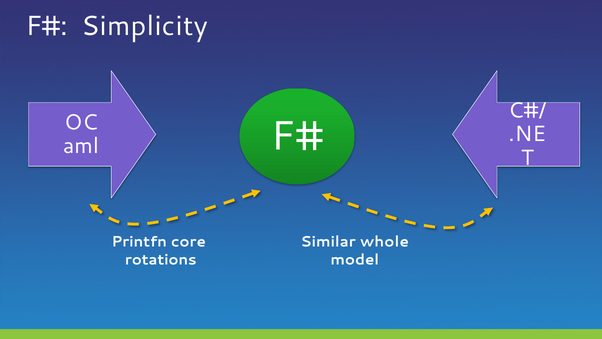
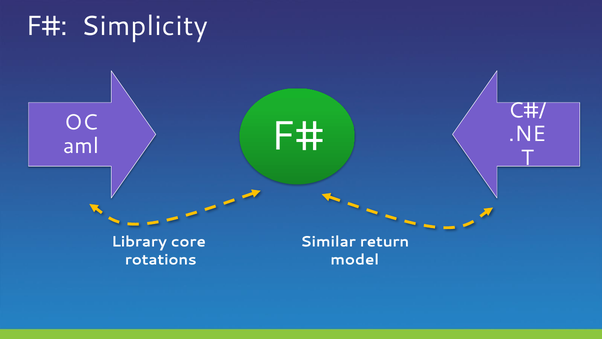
Printfn: Printfn -> Library
whole: whole -> return
